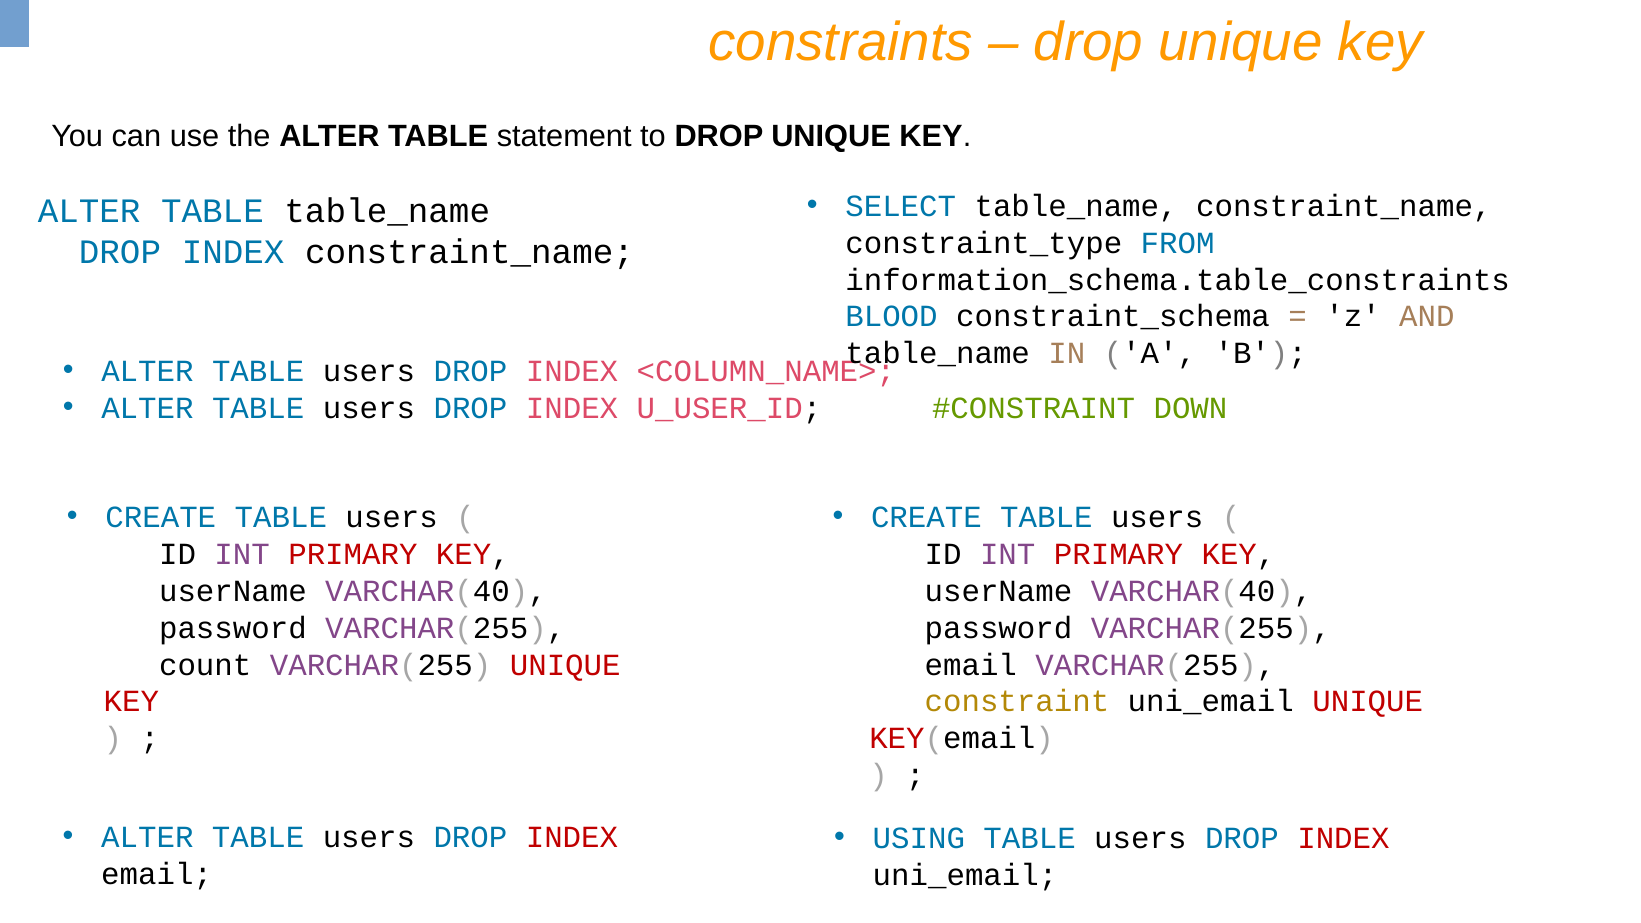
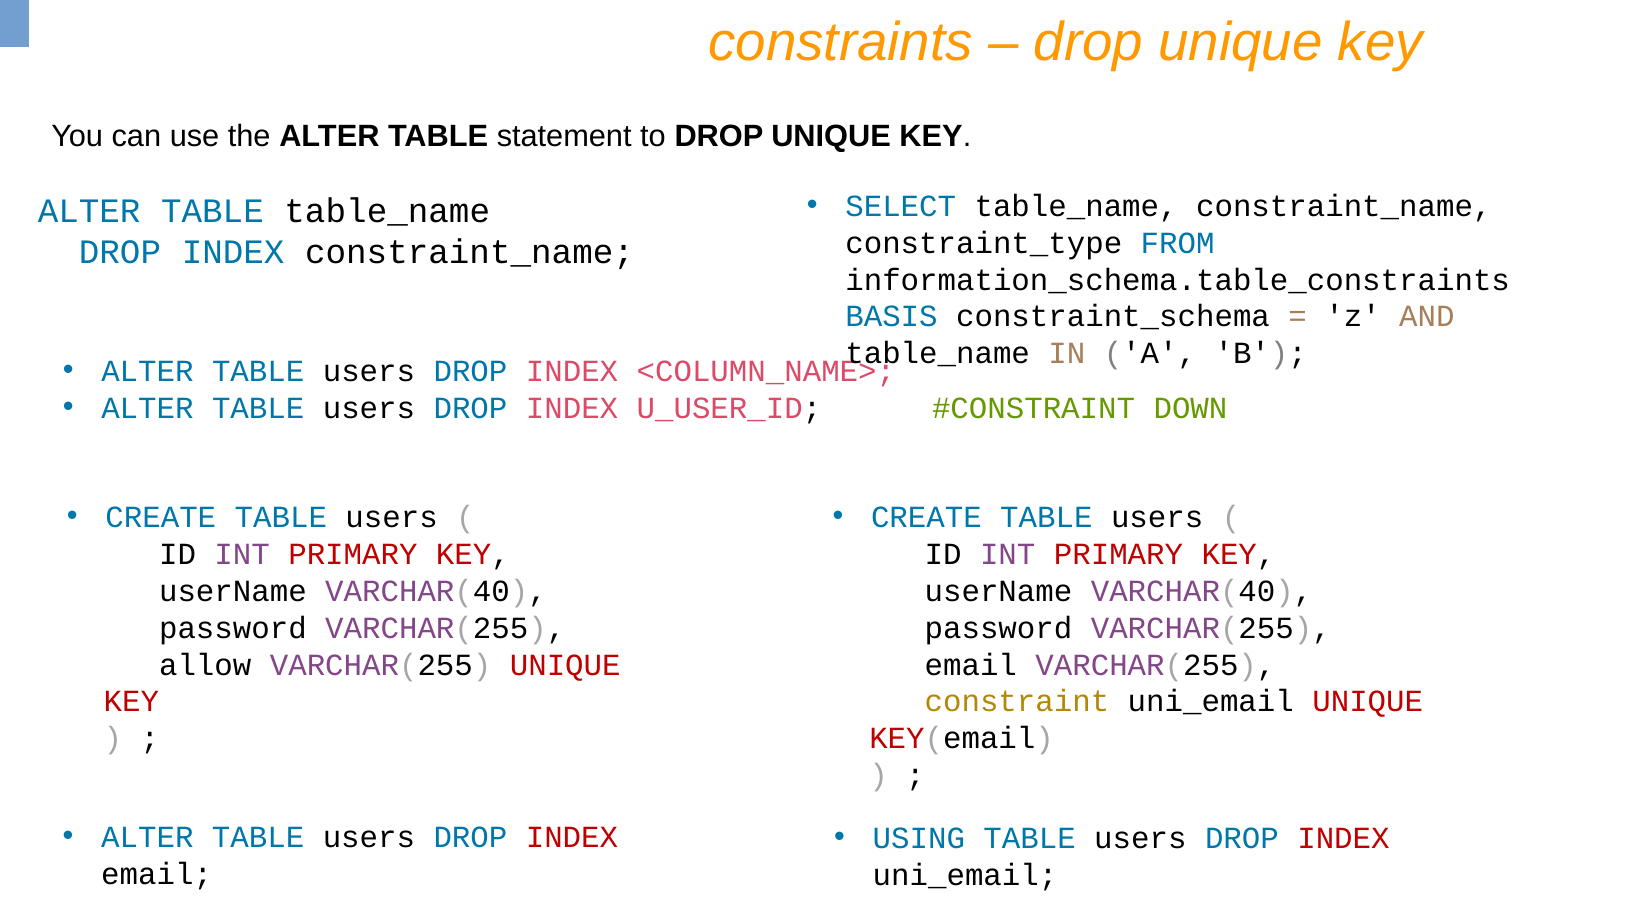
BLOOD: BLOOD -> BASIS
count: count -> allow
